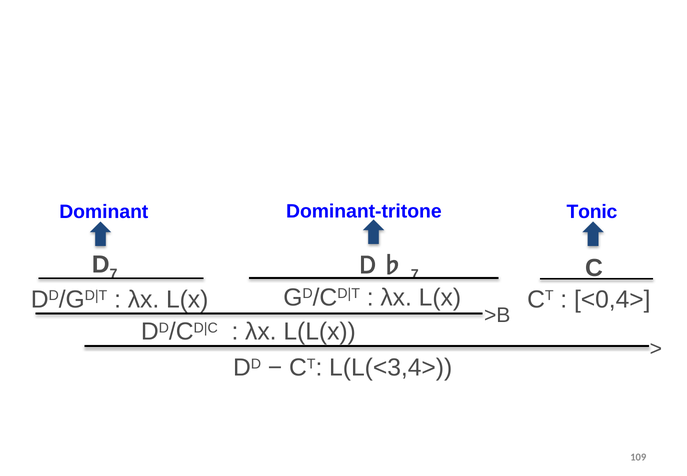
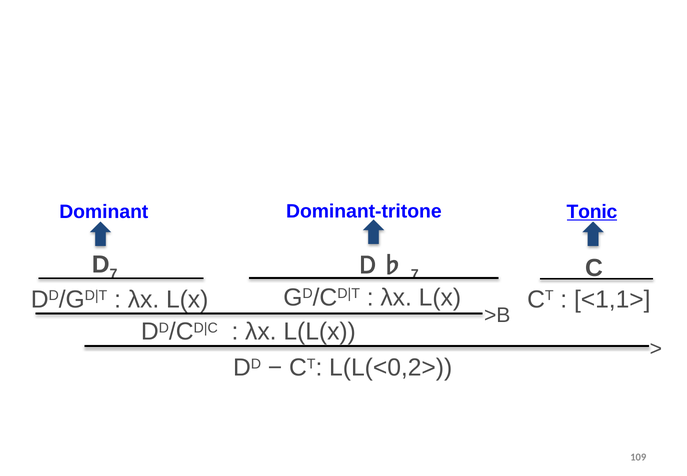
Tonic underline: none -> present
<0,4>: <0,4> -> <1,1>
L(L(<3,4>: L(L(<3,4> -> L(L(<0,2>
